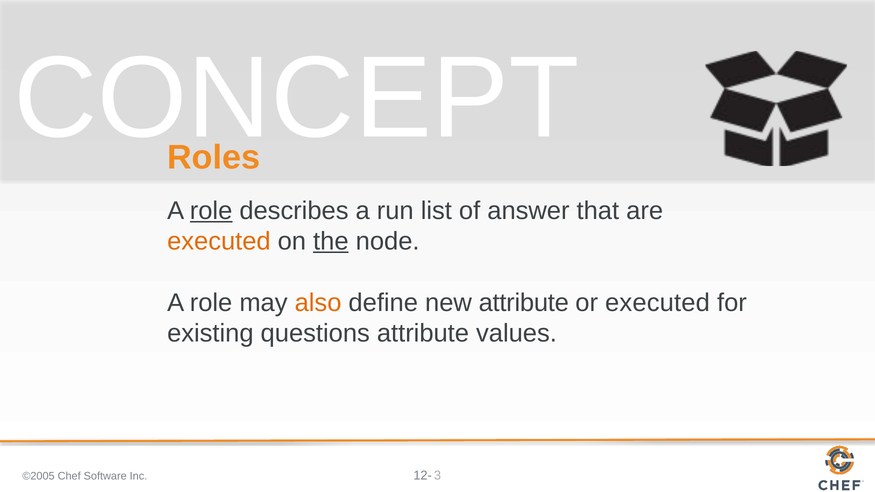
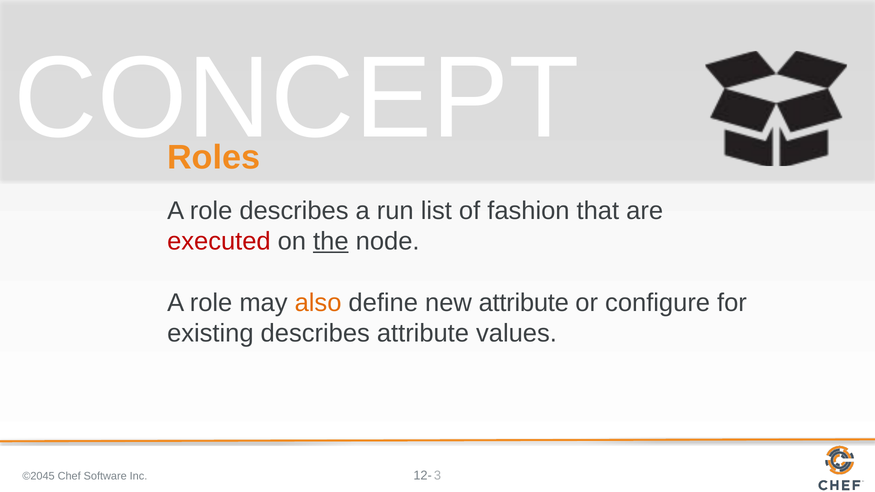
role at (211, 211) underline: present -> none
answer: answer -> fashion
executed at (219, 241) colour: orange -> red
or executed: executed -> configure
existing questions: questions -> describes
©2005: ©2005 -> ©2045
